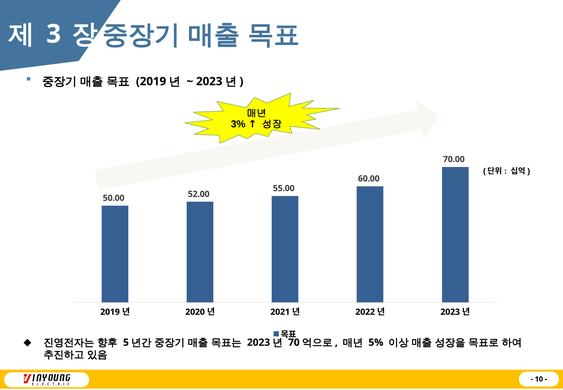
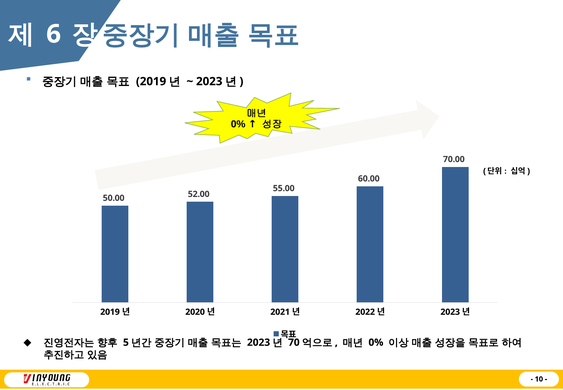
3: 3 -> 6
3% at (238, 124): 3% -> 0%
5% at (376, 342): 5% -> 0%
